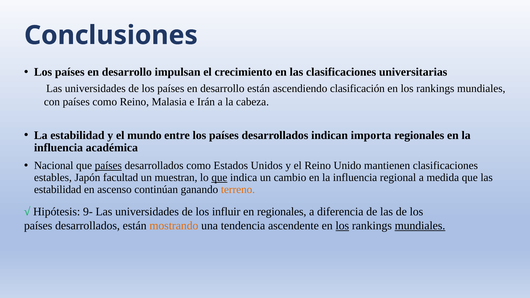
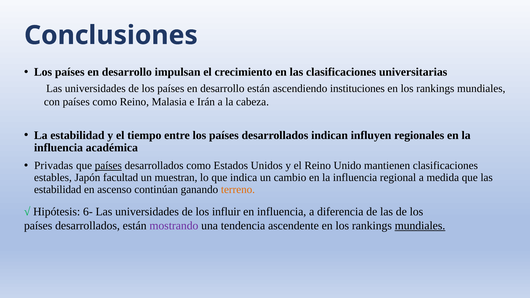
clasificación: clasificación -> instituciones
mundo: mundo -> tiempo
importa: importa -> influyen
Nacional: Nacional -> Privadas
que at (219, 178) underline: present -> none
9-: 9- -> 6-
en regionales: regionales -> influencia
mostrando colour: orange -> purple
los at (342, 226) underline: present -> none
